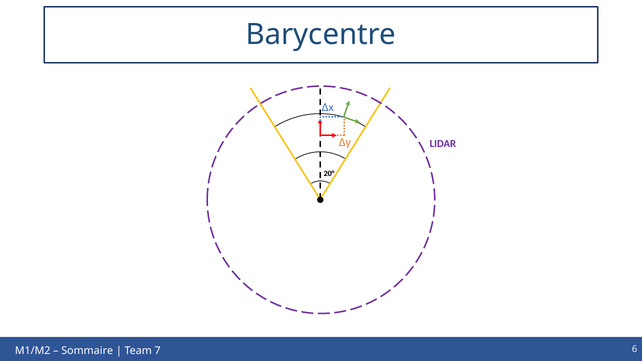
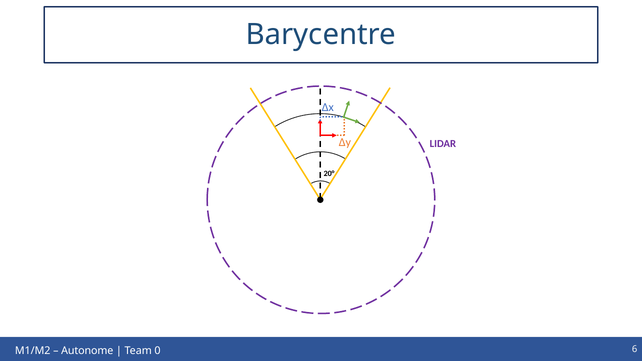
Sommaire: Sommaire -> Autonome
7: 7 -> 0
